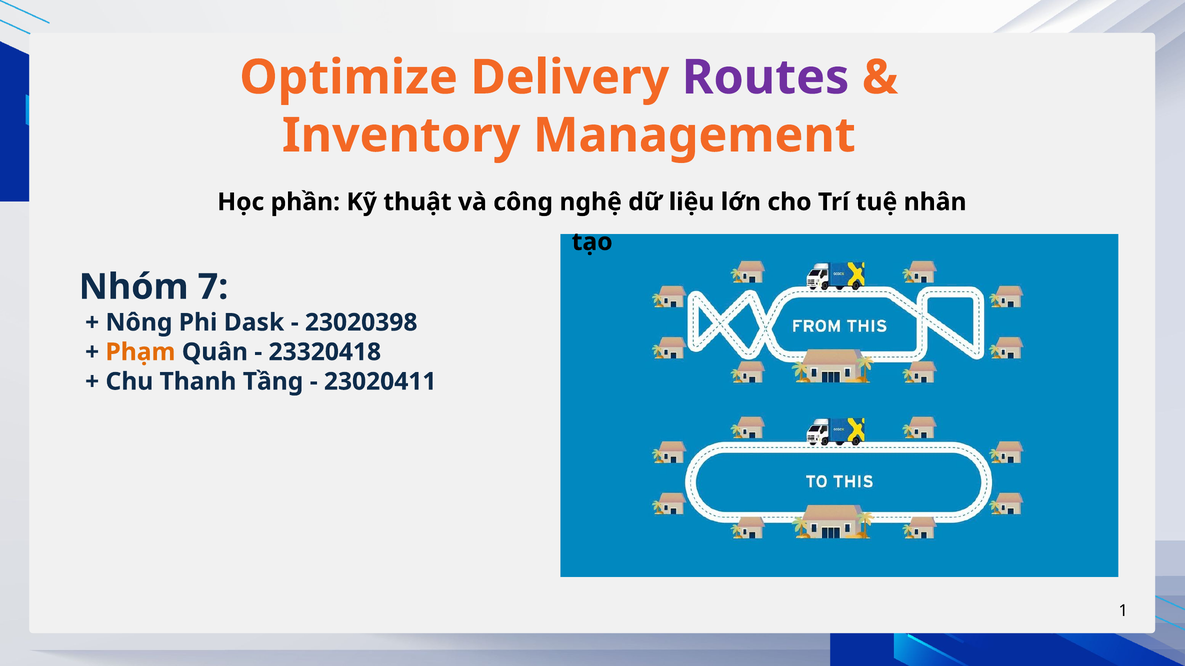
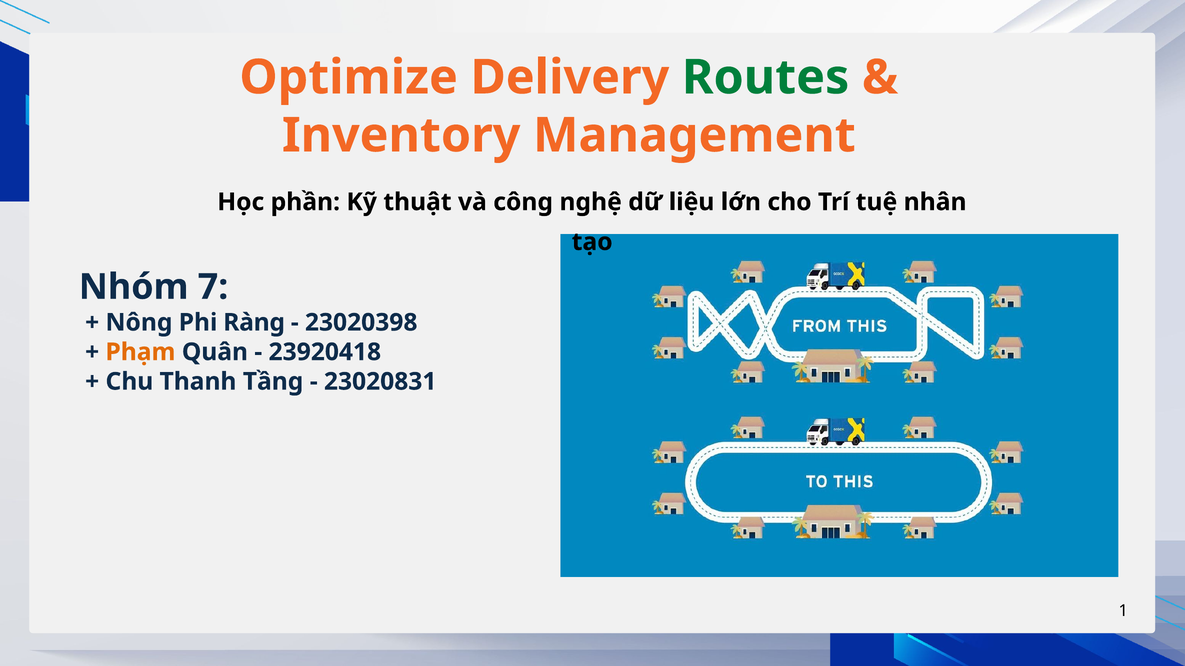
Routes colour: purple -> green
Dask: Dask -> Ràng
23320418: 23320418 -> 23920418
23020411: 23020411 -> 23020831
